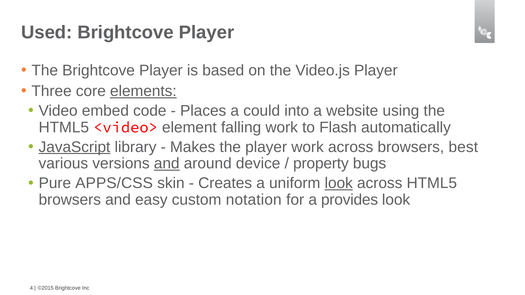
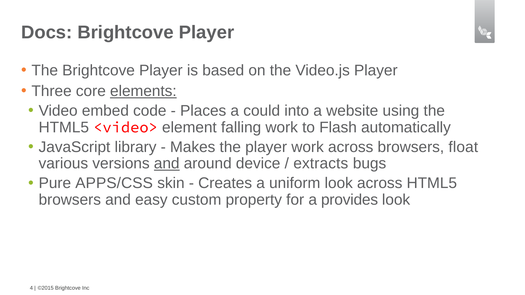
Used: Used -> Docs
JavaScript underline: present -> none
best: best -> float
property: property -> extracts
look at (339, 183) underline: present -> none
notation: notation -> property
